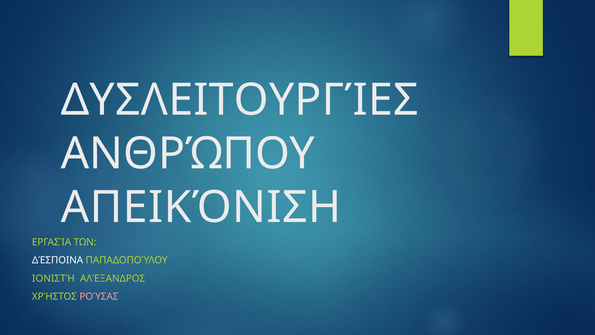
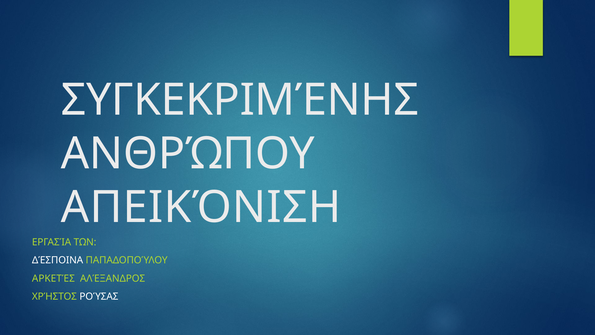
ΔΥΣΛΕΙΤΟΥΡΓΊΕΣ: ΔΥΣΛΕΙΤΟΥΡΓΊΕΣ -> ΣΥΓΚΕΚΡΙΜΈΝΗΣ
ΙΟΝΙΣΤΉ: ΙΟΝΙΣΤΉ -> ΑΡΚΕΤΈΣ
ΡΟΎΣΑΣ colour: pink -> white
